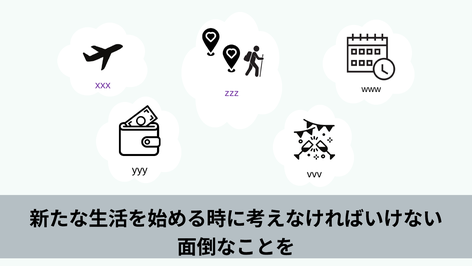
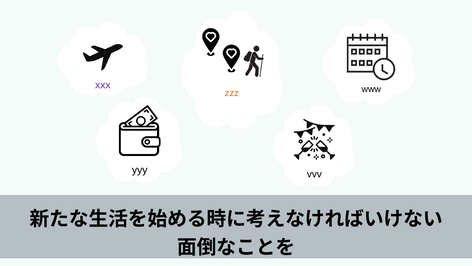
zzz colour: purple -> orange
